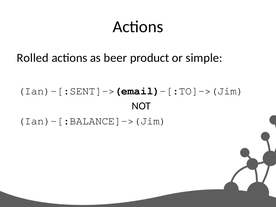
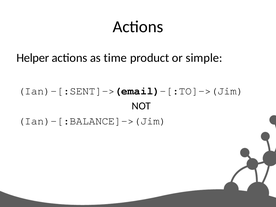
Rolled: Rolled -> Helper
beer: beer -> time
